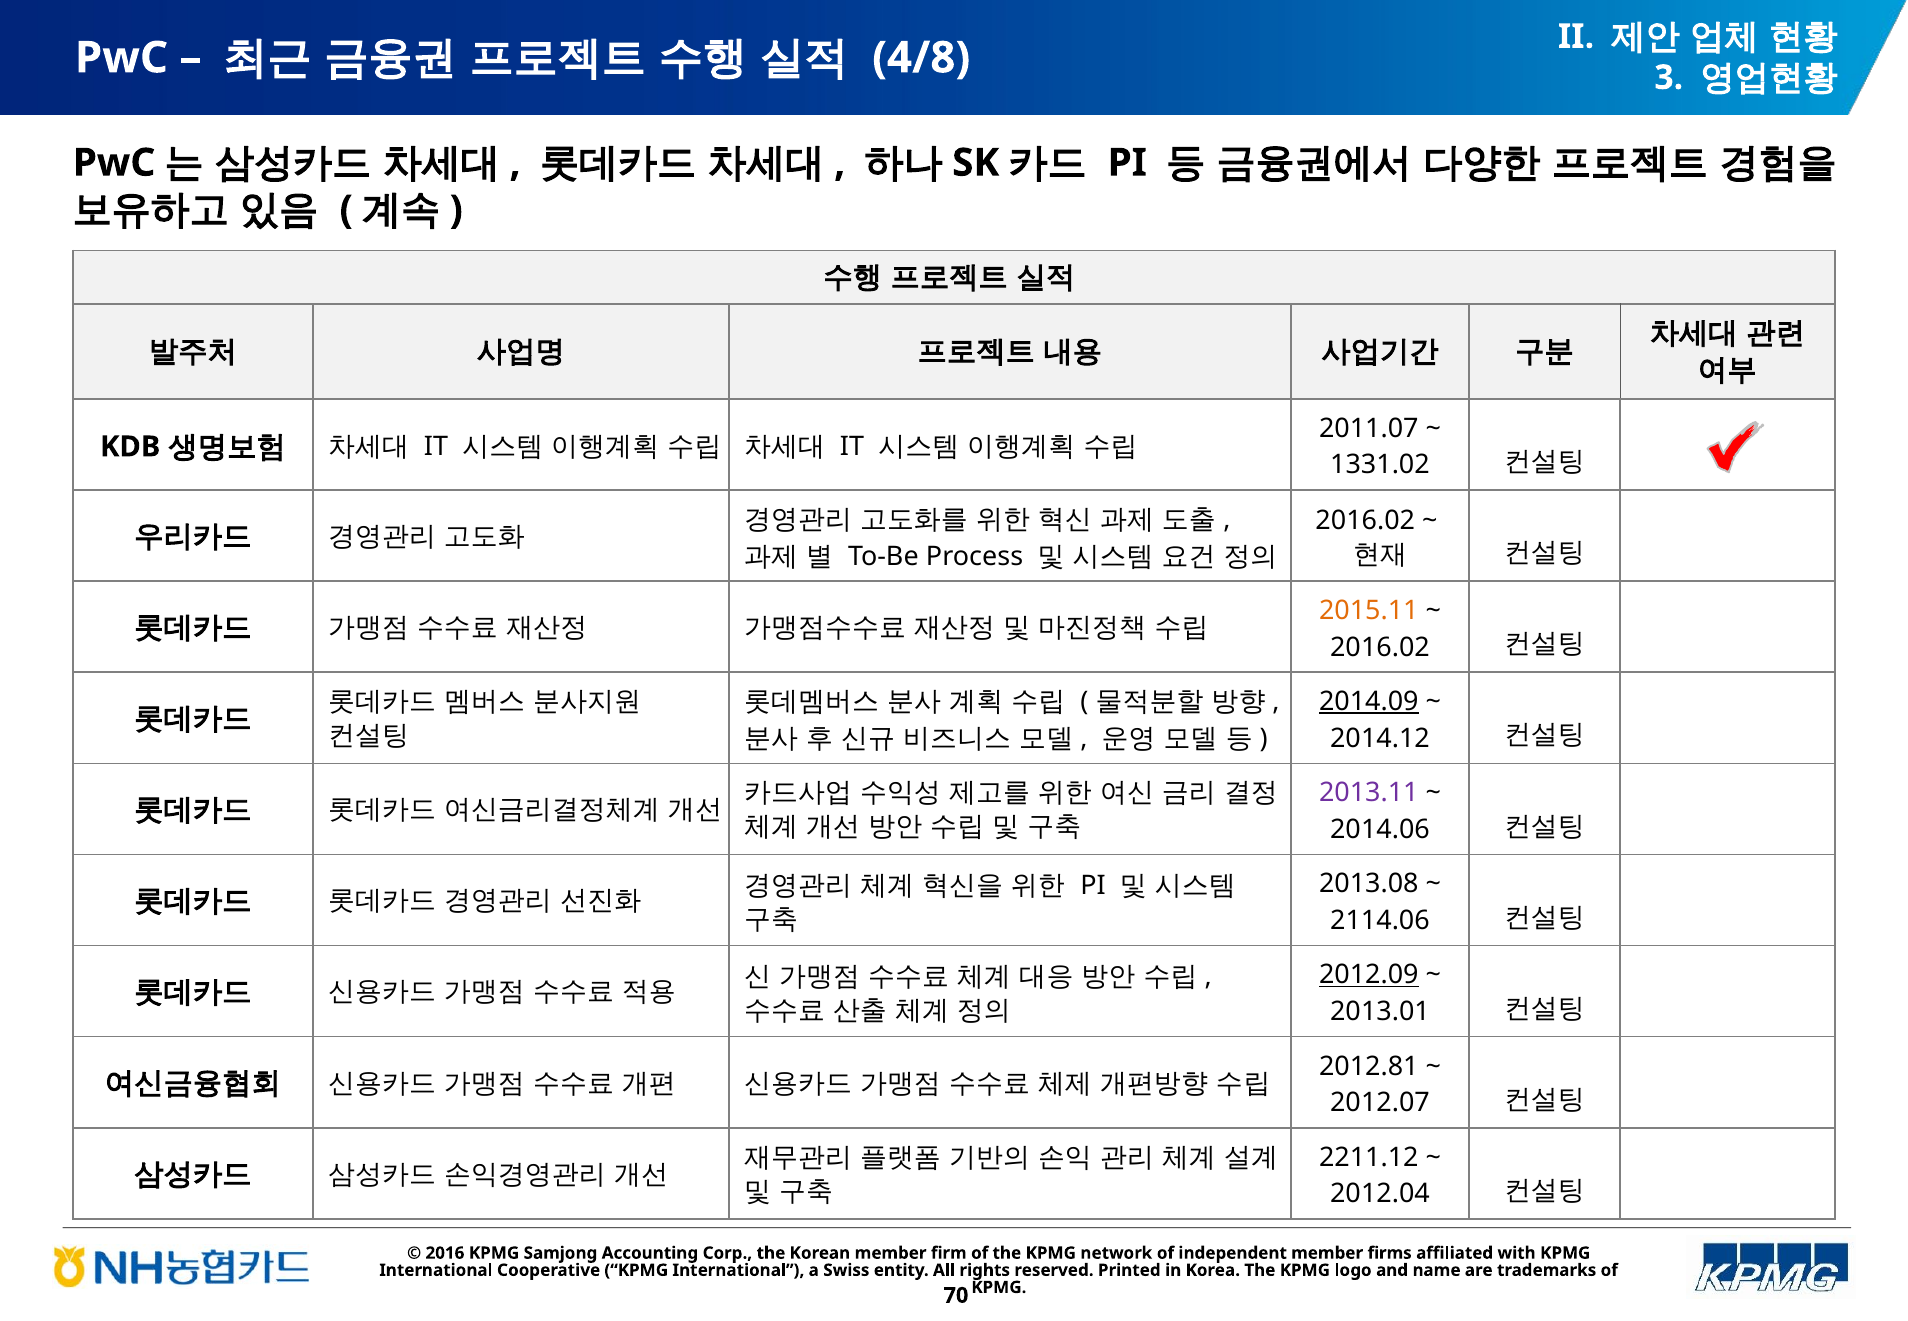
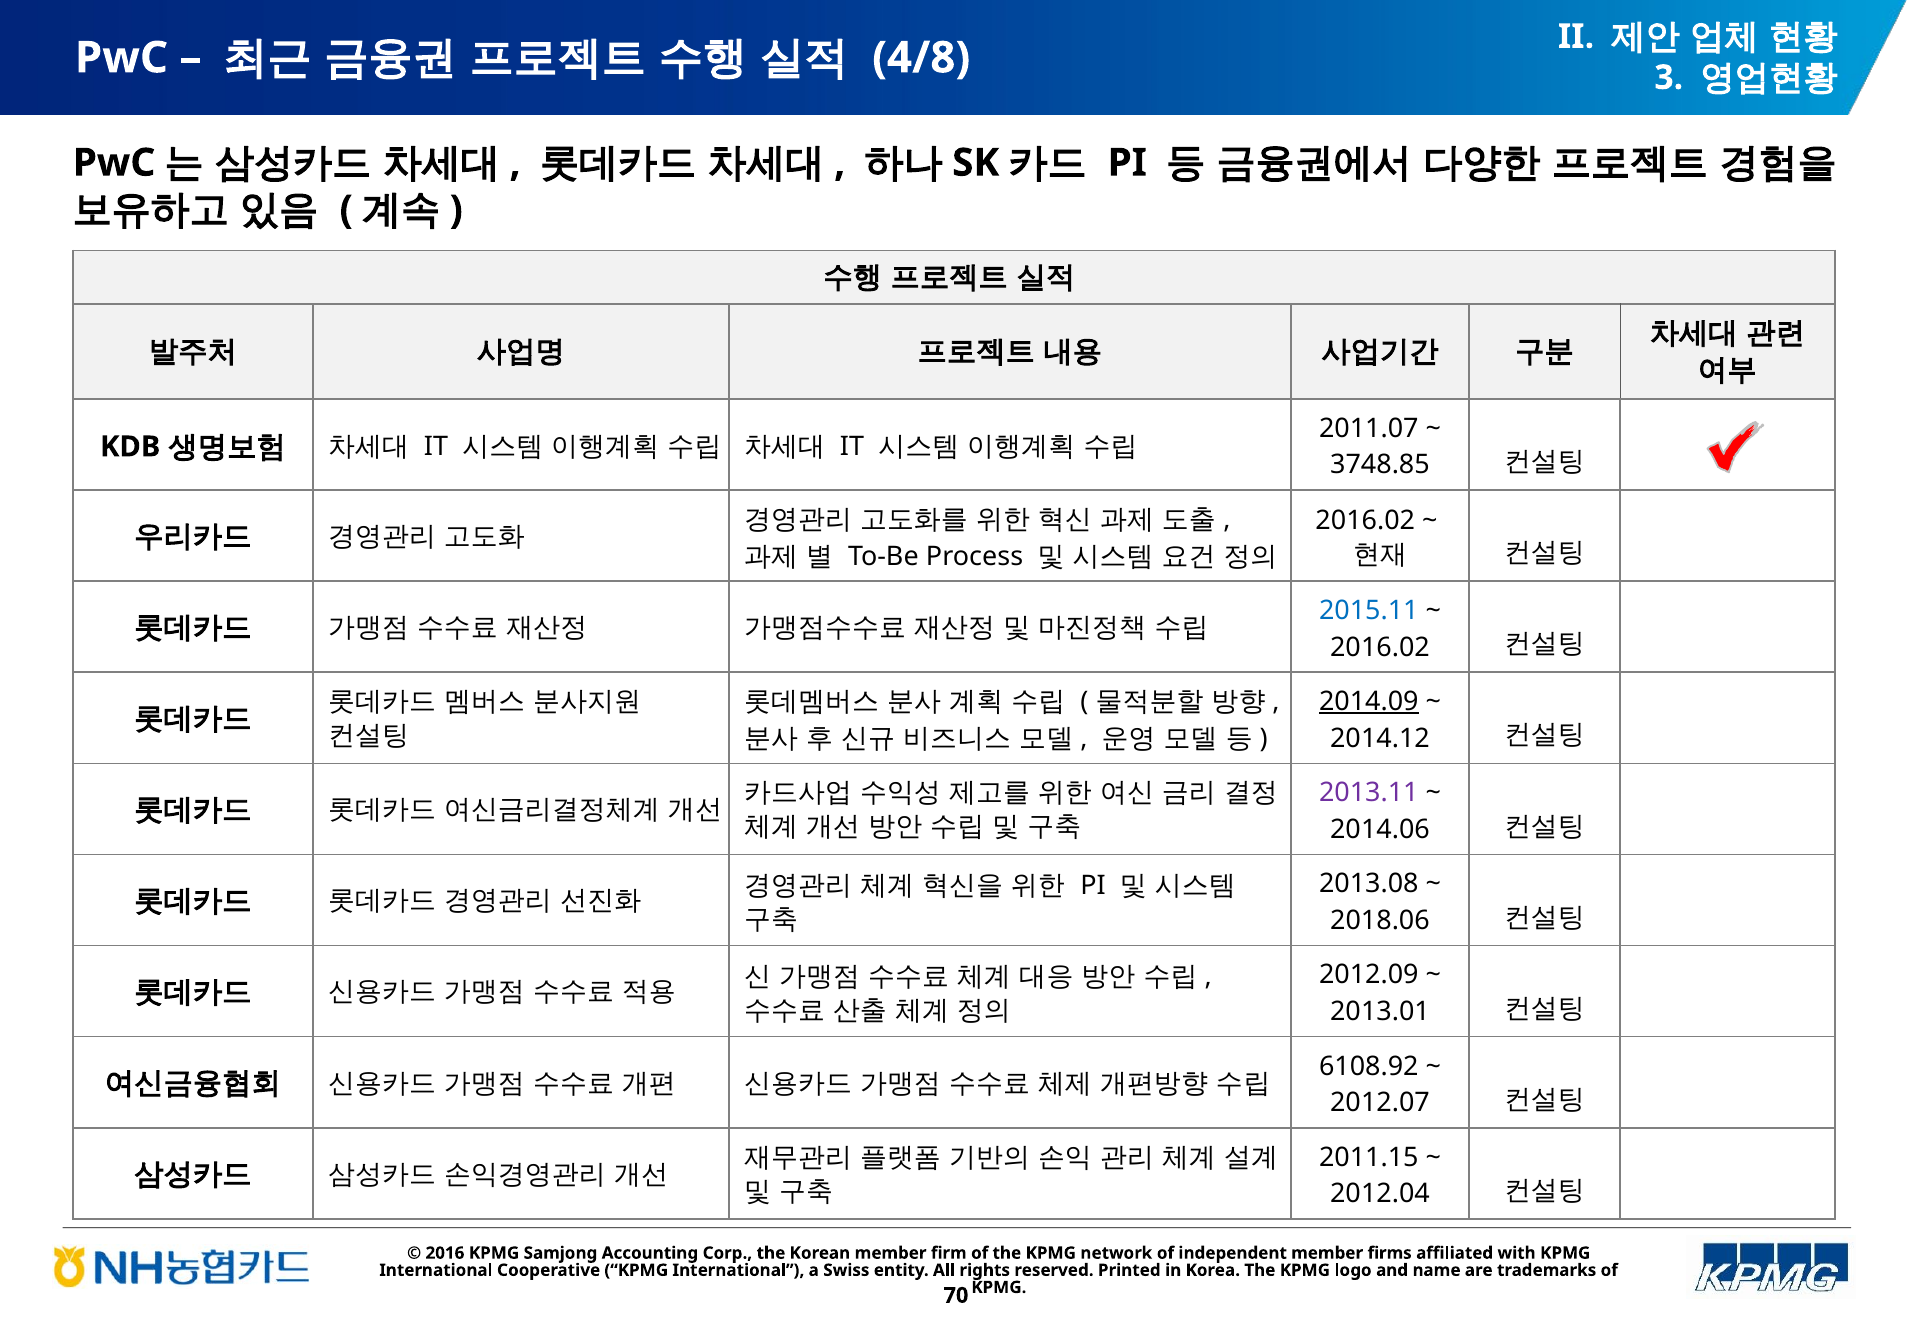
1331.02: 1331.02 -> 3748.85
2015.11 colour: orange -> blue
2114.06: 2114.06 -> 2018.06
2012.09 underline: present -> none
2012.81: 2012.81 -> 6108.92
2211.12: 2211.12 -> 2011.15
